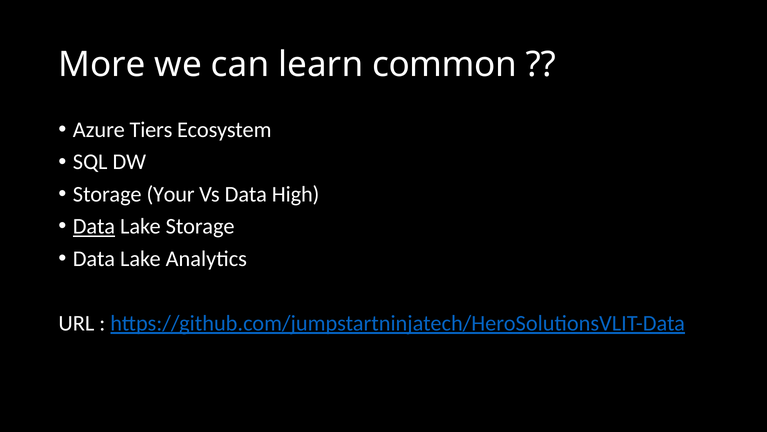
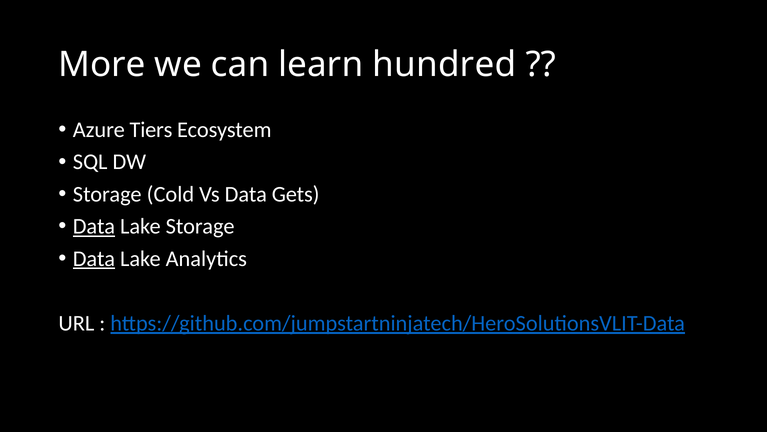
common: common -> hundred
Your: Your -> Cold
High: High -> Gets
Data at (94, 258) underline: none -> present
